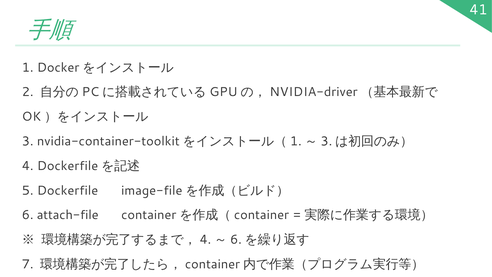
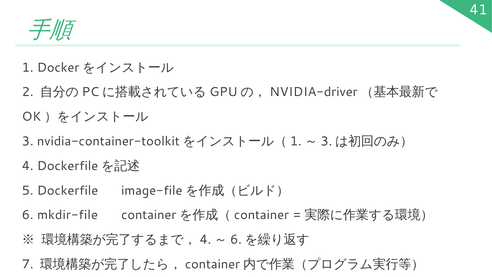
attach-file: attach-file -> mkdir-file
